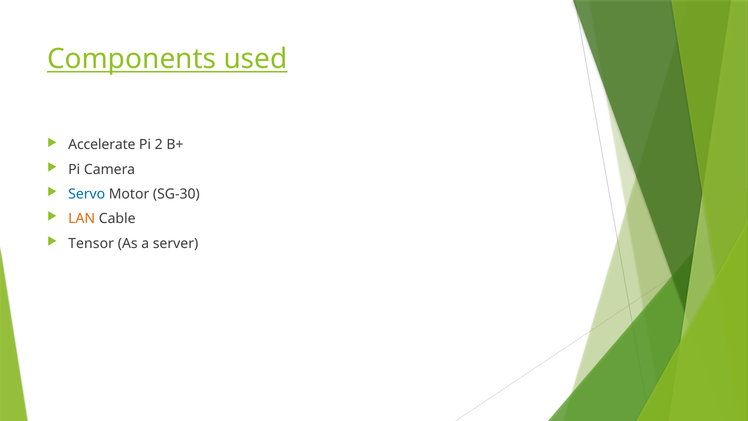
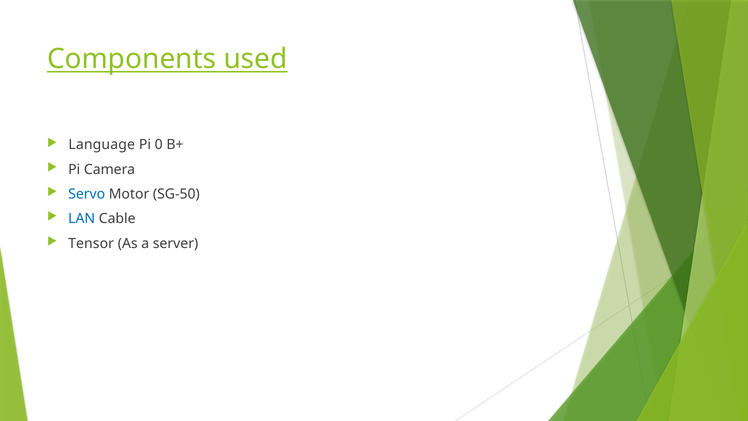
Accelerate: Accelerate -> Language
2: 2 -> 0
SG-30: SG-30 -> SG-50
LAN colour: orange -> blue
